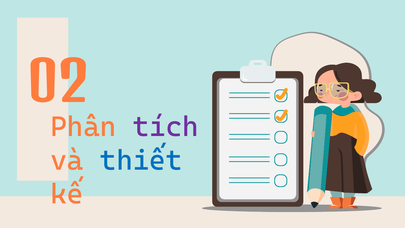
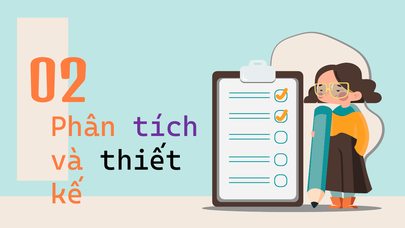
thiết colour: blue -> black
